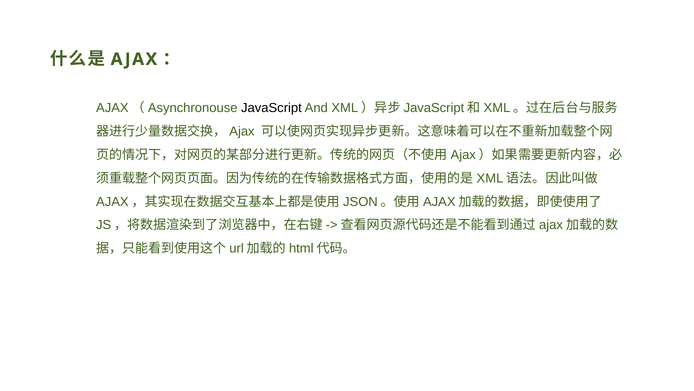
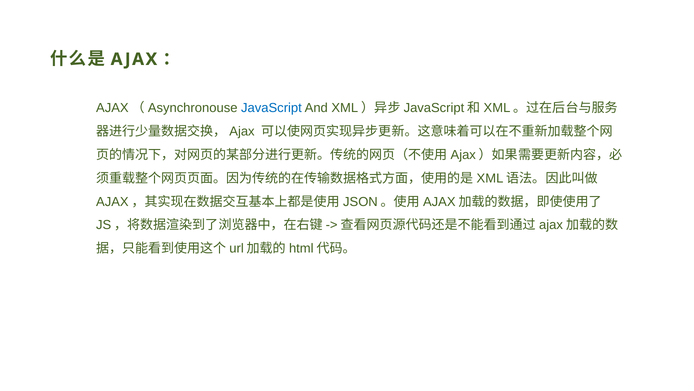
JavaScript colour: black -> blue
